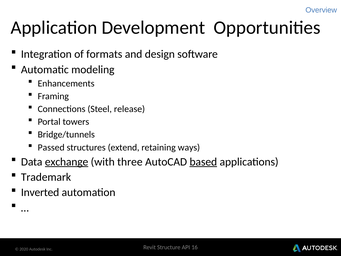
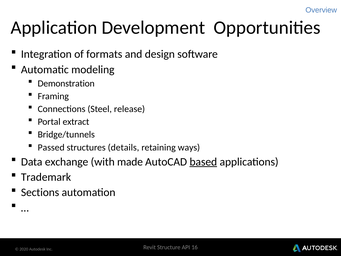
Enhancements: Enhancements -> Demonstration
towers: towers -> extract
extend: extend -> details
exchange underline: present -> none
three: three -> made
Inverted: Inverted -> Sections
